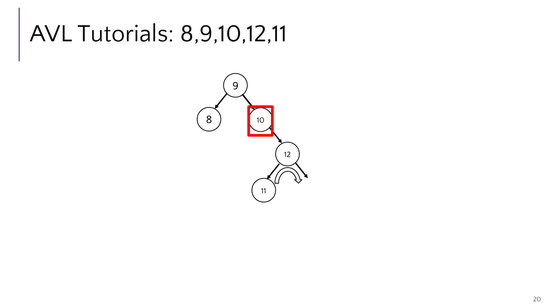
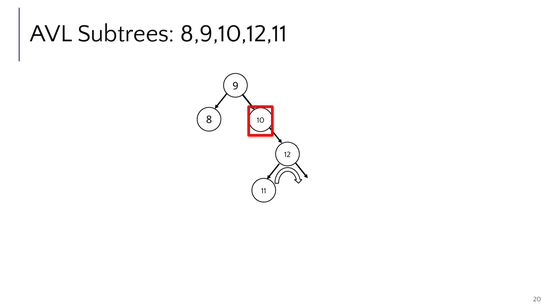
Tutorials: Tutorials -> Subtrees
